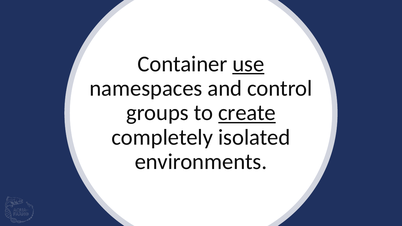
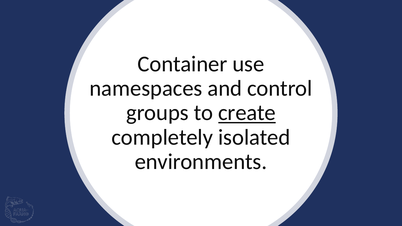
use underline: present -> none
